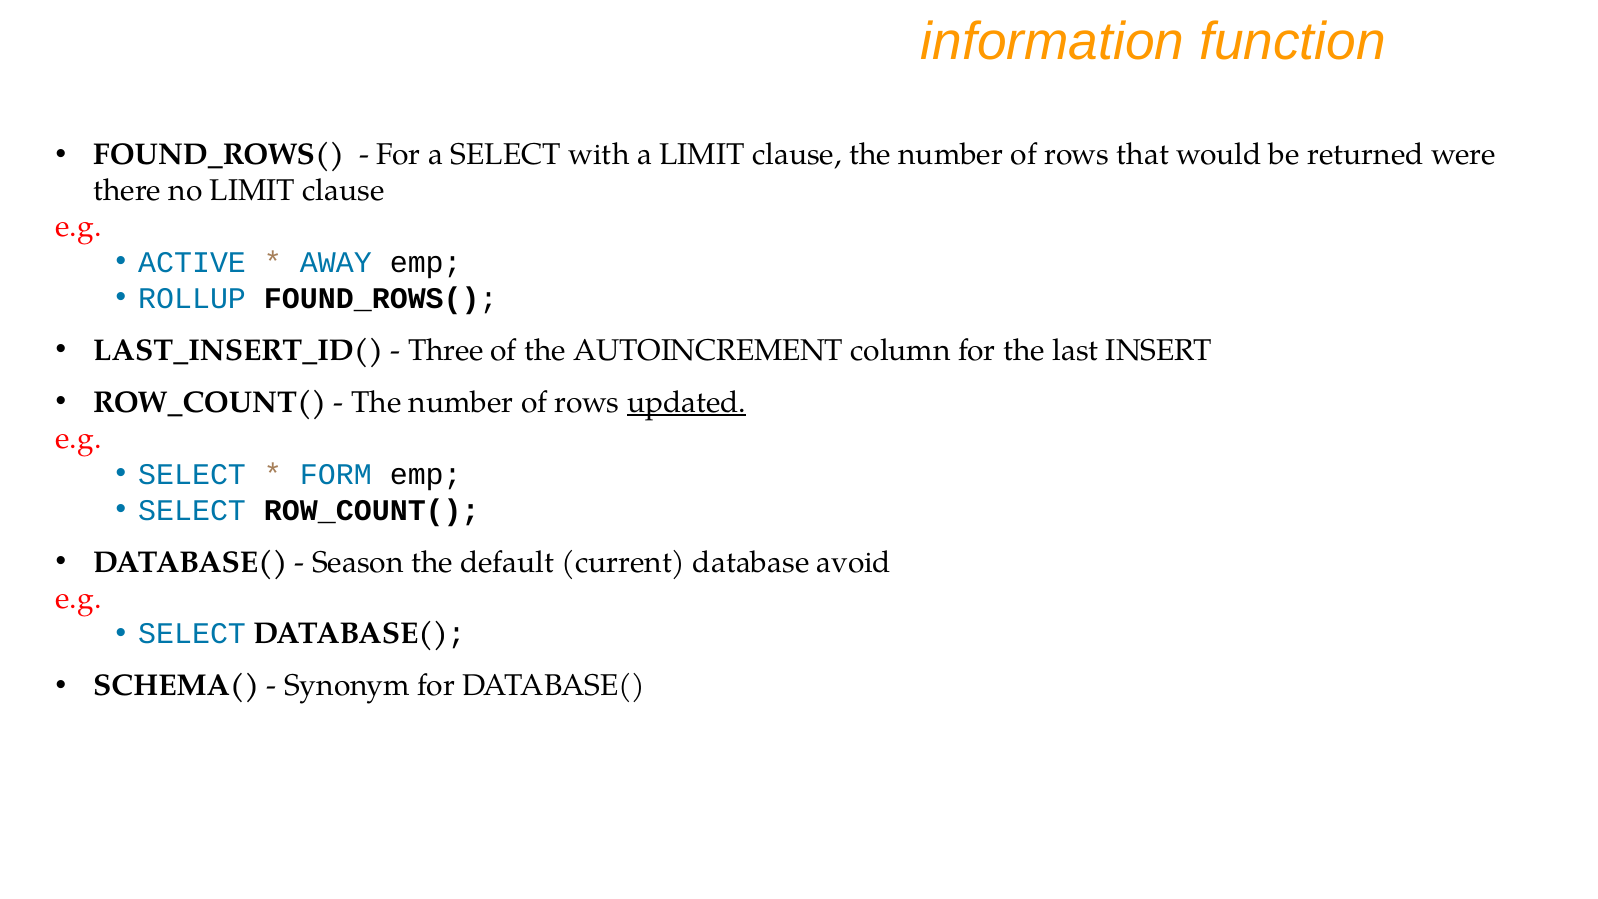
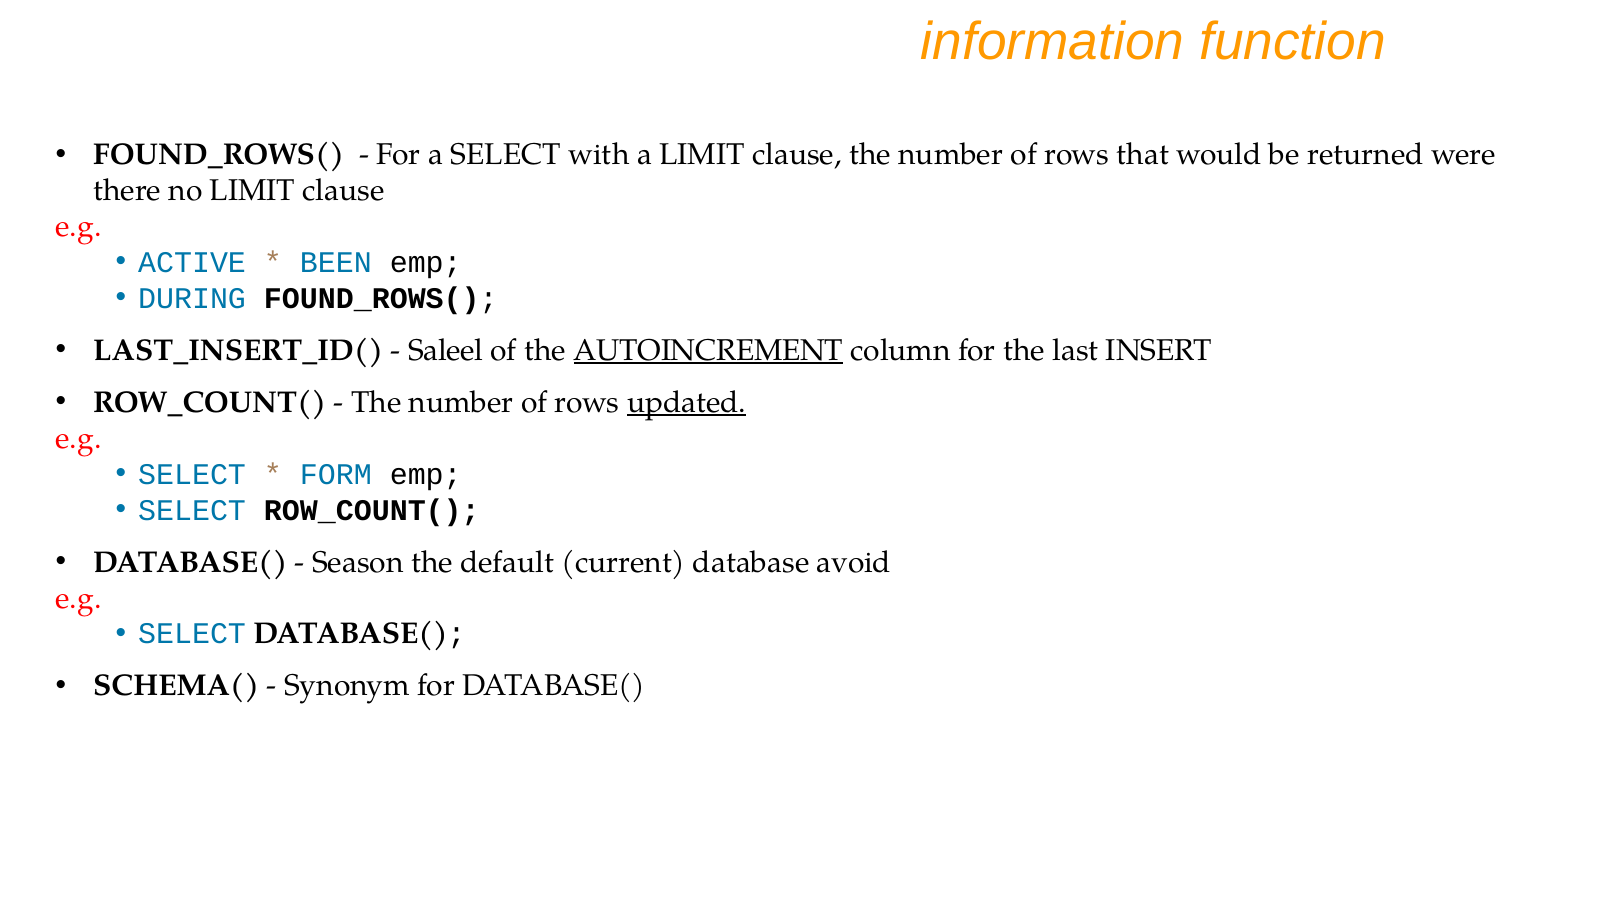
AWAY: AWAY -> BEEN
ROLLUP: ROLLUP -> DURING
Three: Three -> Saleel
AUTOINCREMENT underline: none -> present
